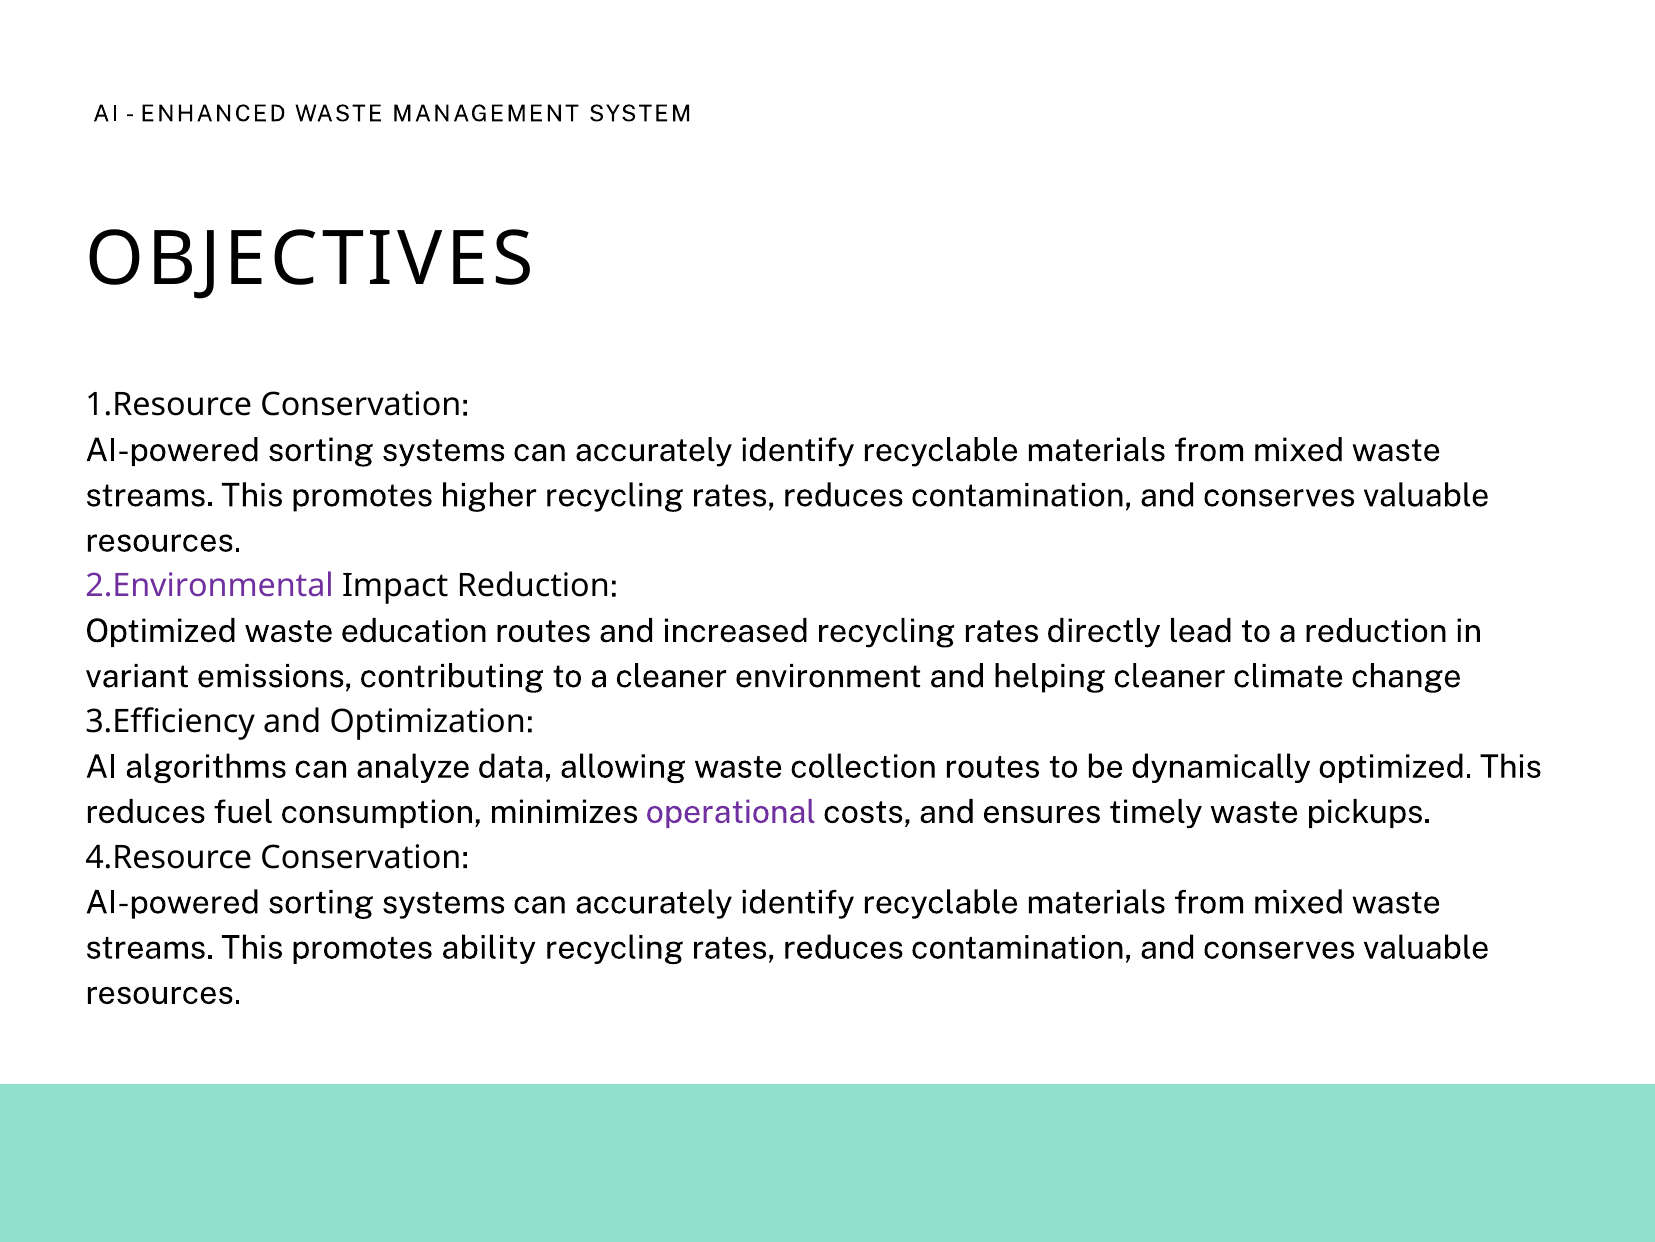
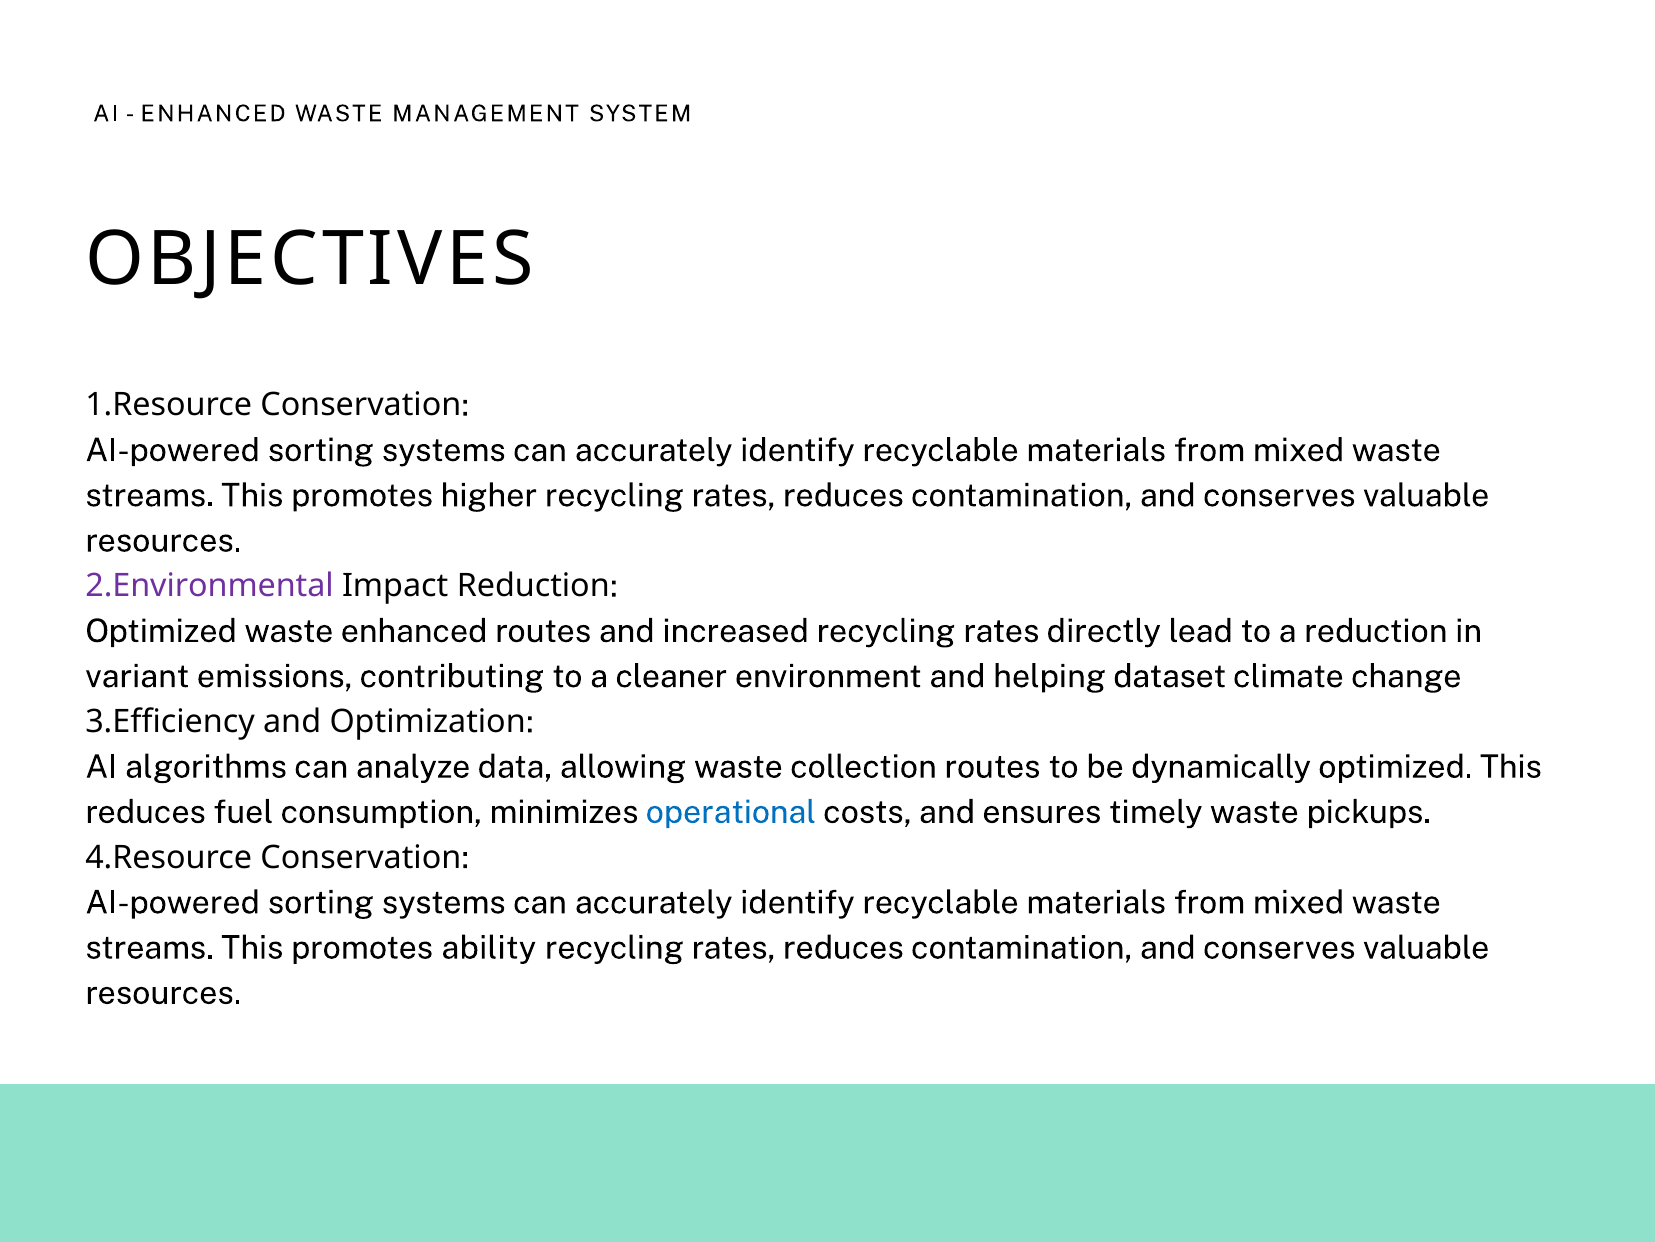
waste education: education -> enhanced
helping cleaner: cleaner -> dataset
operational colour: purple -> blue
